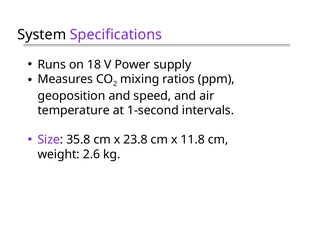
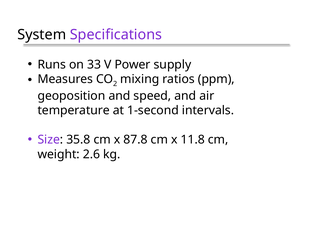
18: 18 -> 33
23.8: 23.8 -> 87.8
